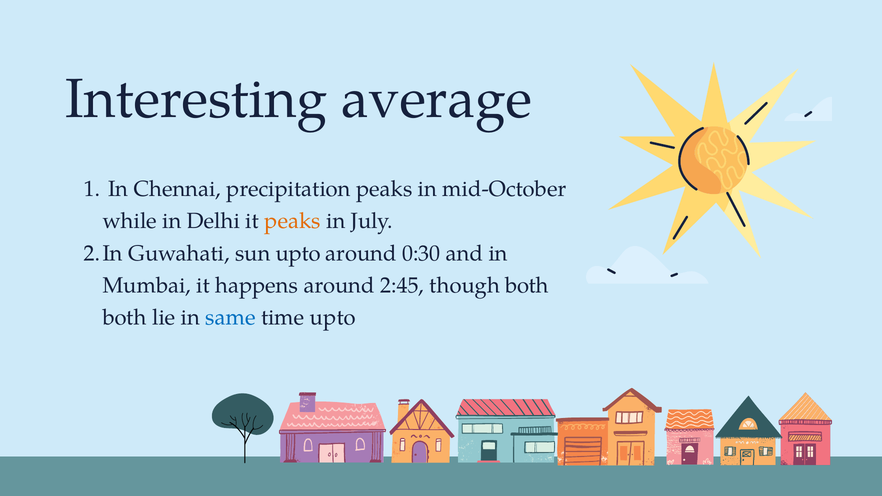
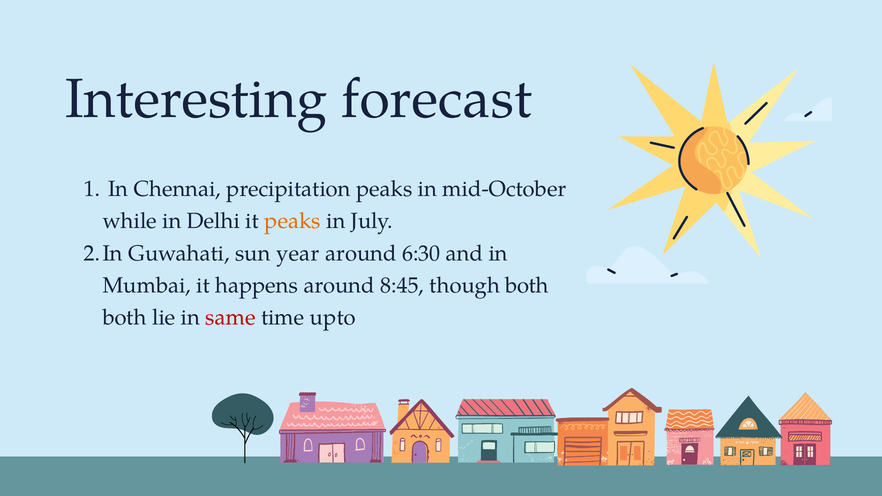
average: average -> forecast
sun upto: upto -> year
0:30: 0:30 -> 6:30
2:45: 2:45 -> 8:45
same colour: blue -> red
